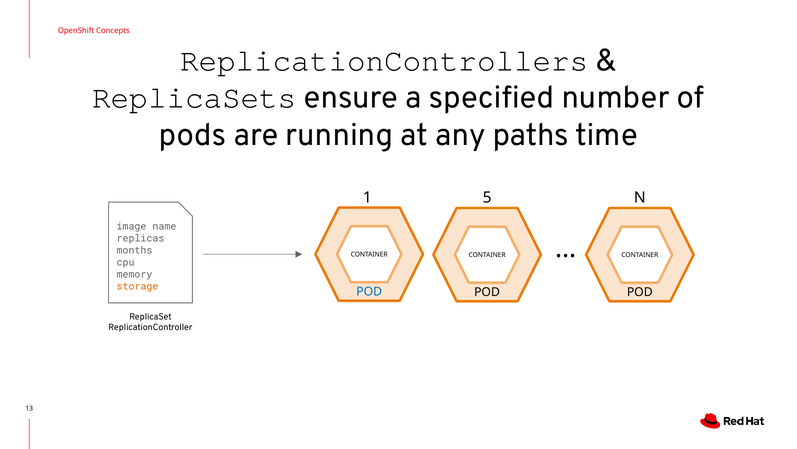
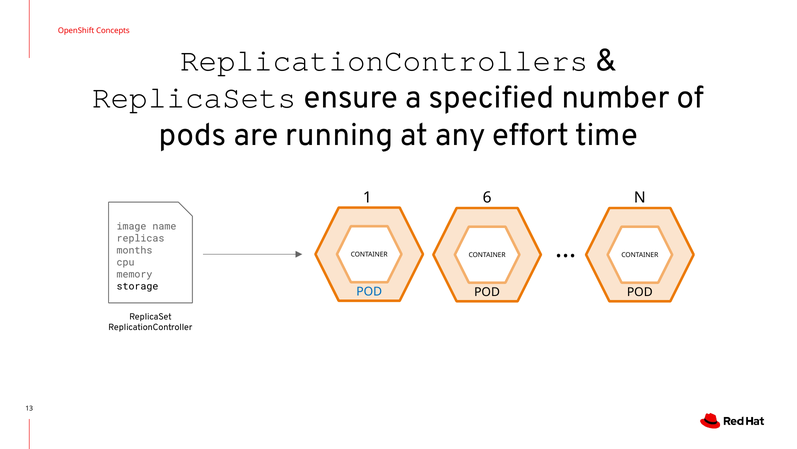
paths: paths -> effort
5: 5 -> 6
storage colour: orange -> black
